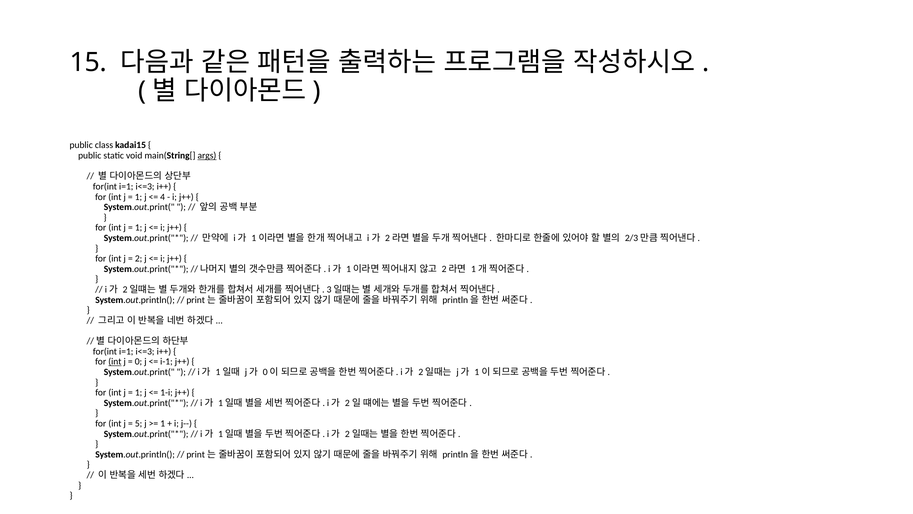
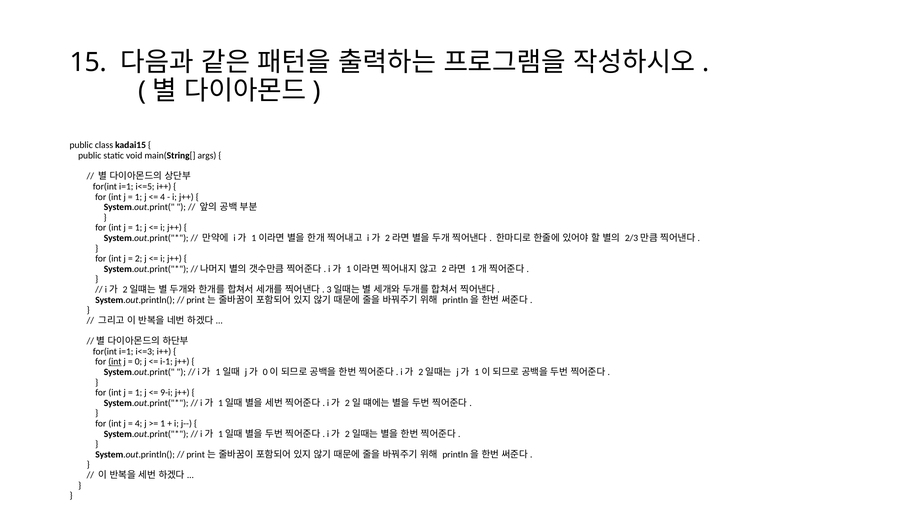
args underline: present -> none
i<=3 at (145, 186): i<=3 -> i<=5
1-i: 1-i -> 9-i
5 at (139, 423): 5 -> 4
